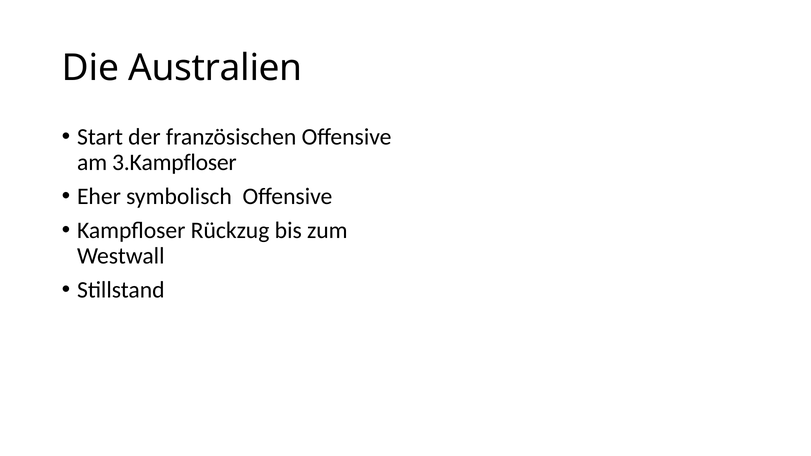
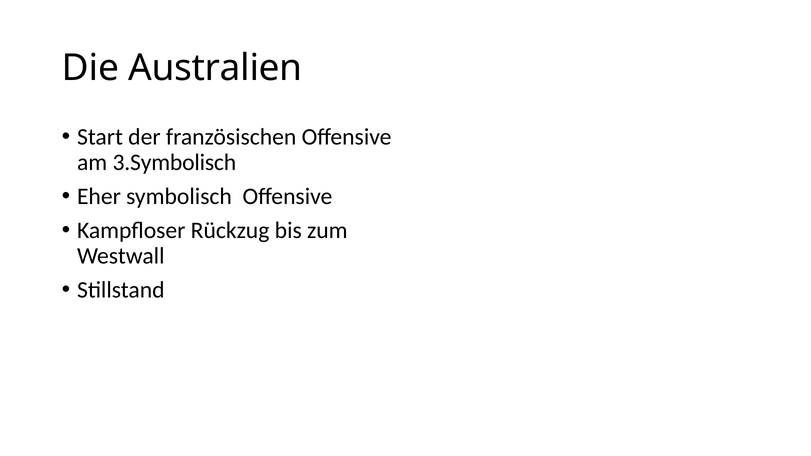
3.Kampfloser: 3.Kampfloser -> 3.Symbolisch
